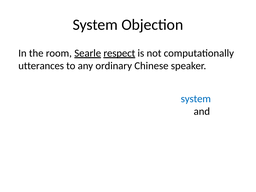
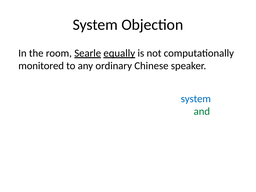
respect: respect -> equally
utterances: utterances -> monitored
and colour: black -> green
